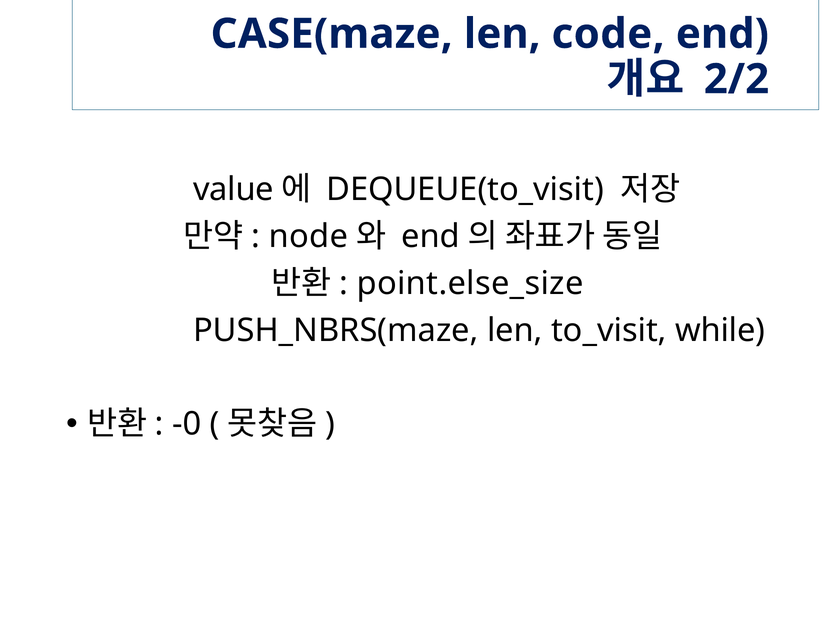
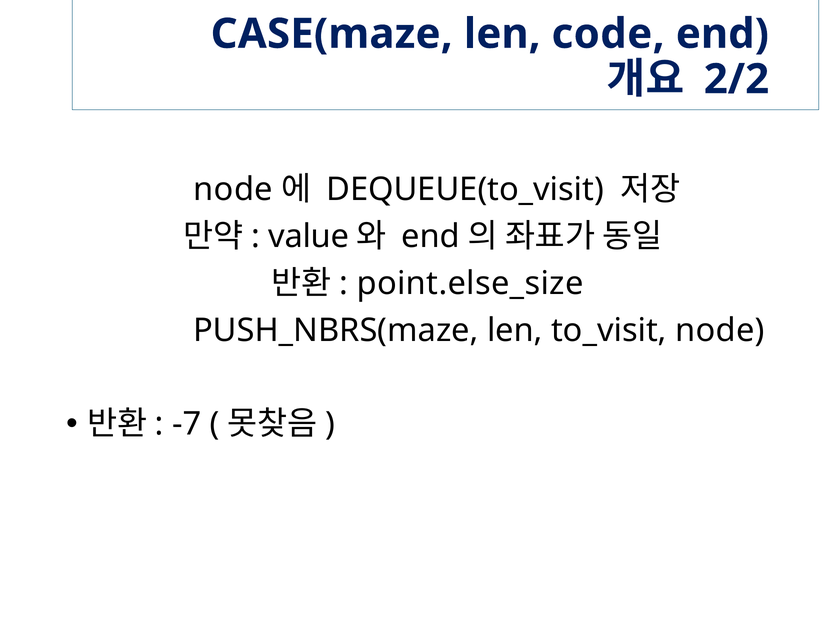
value at (233, 189): value -> node
node: node -> value
to_visit while: while -> node
-0: -0 -> -7
